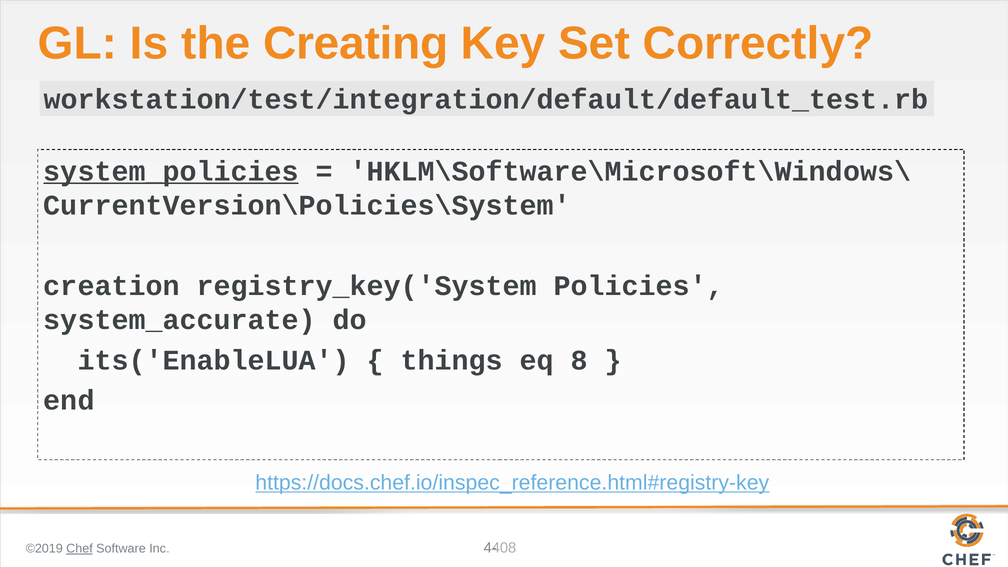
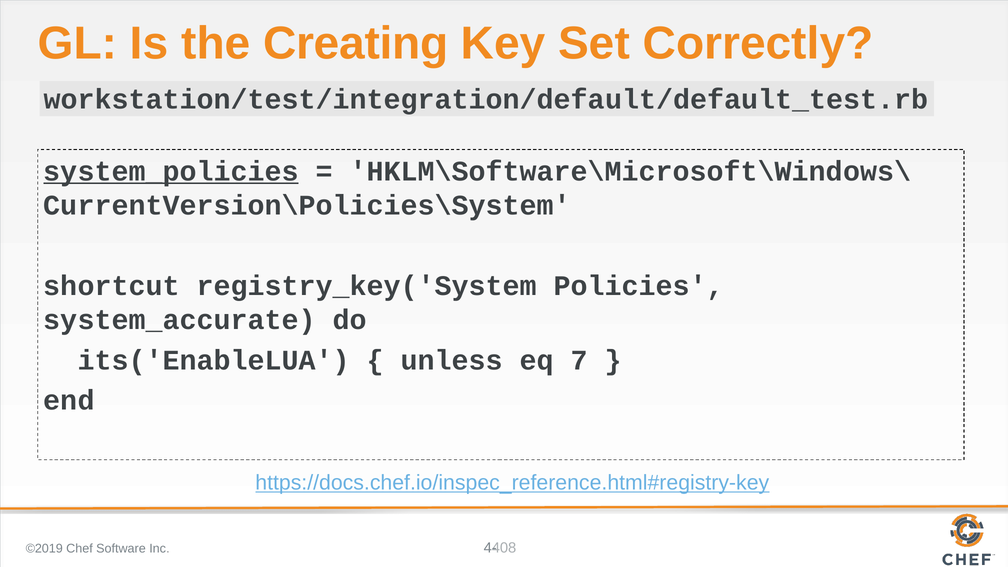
creation: creation -> shortcut
things: things -> unless
8: 8 -> 7
Chef underline: present -> none
